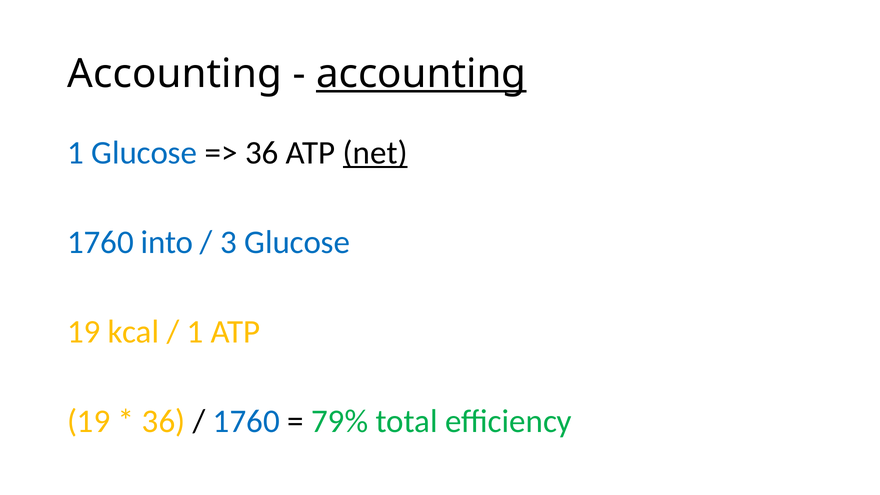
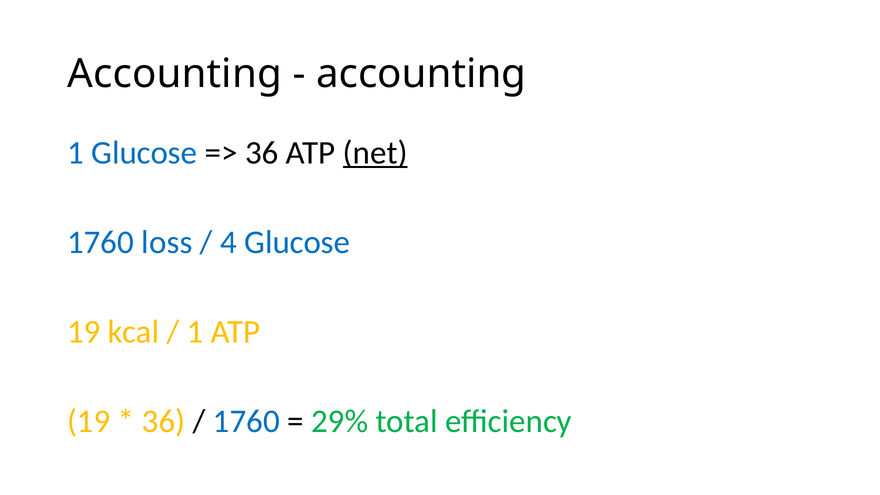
accounting at (421, 74) underline: present -> none
into: into -> loss
3: 3 -> 4
79%: 79% -> 29%
